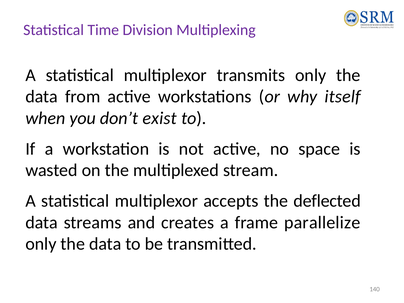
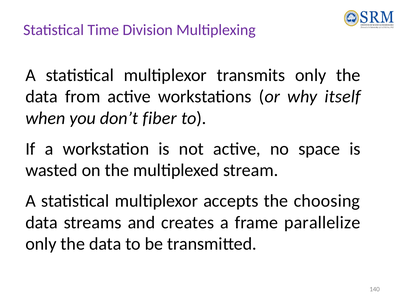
exist: exist -> fiber
deflected: deflected -> choosing
